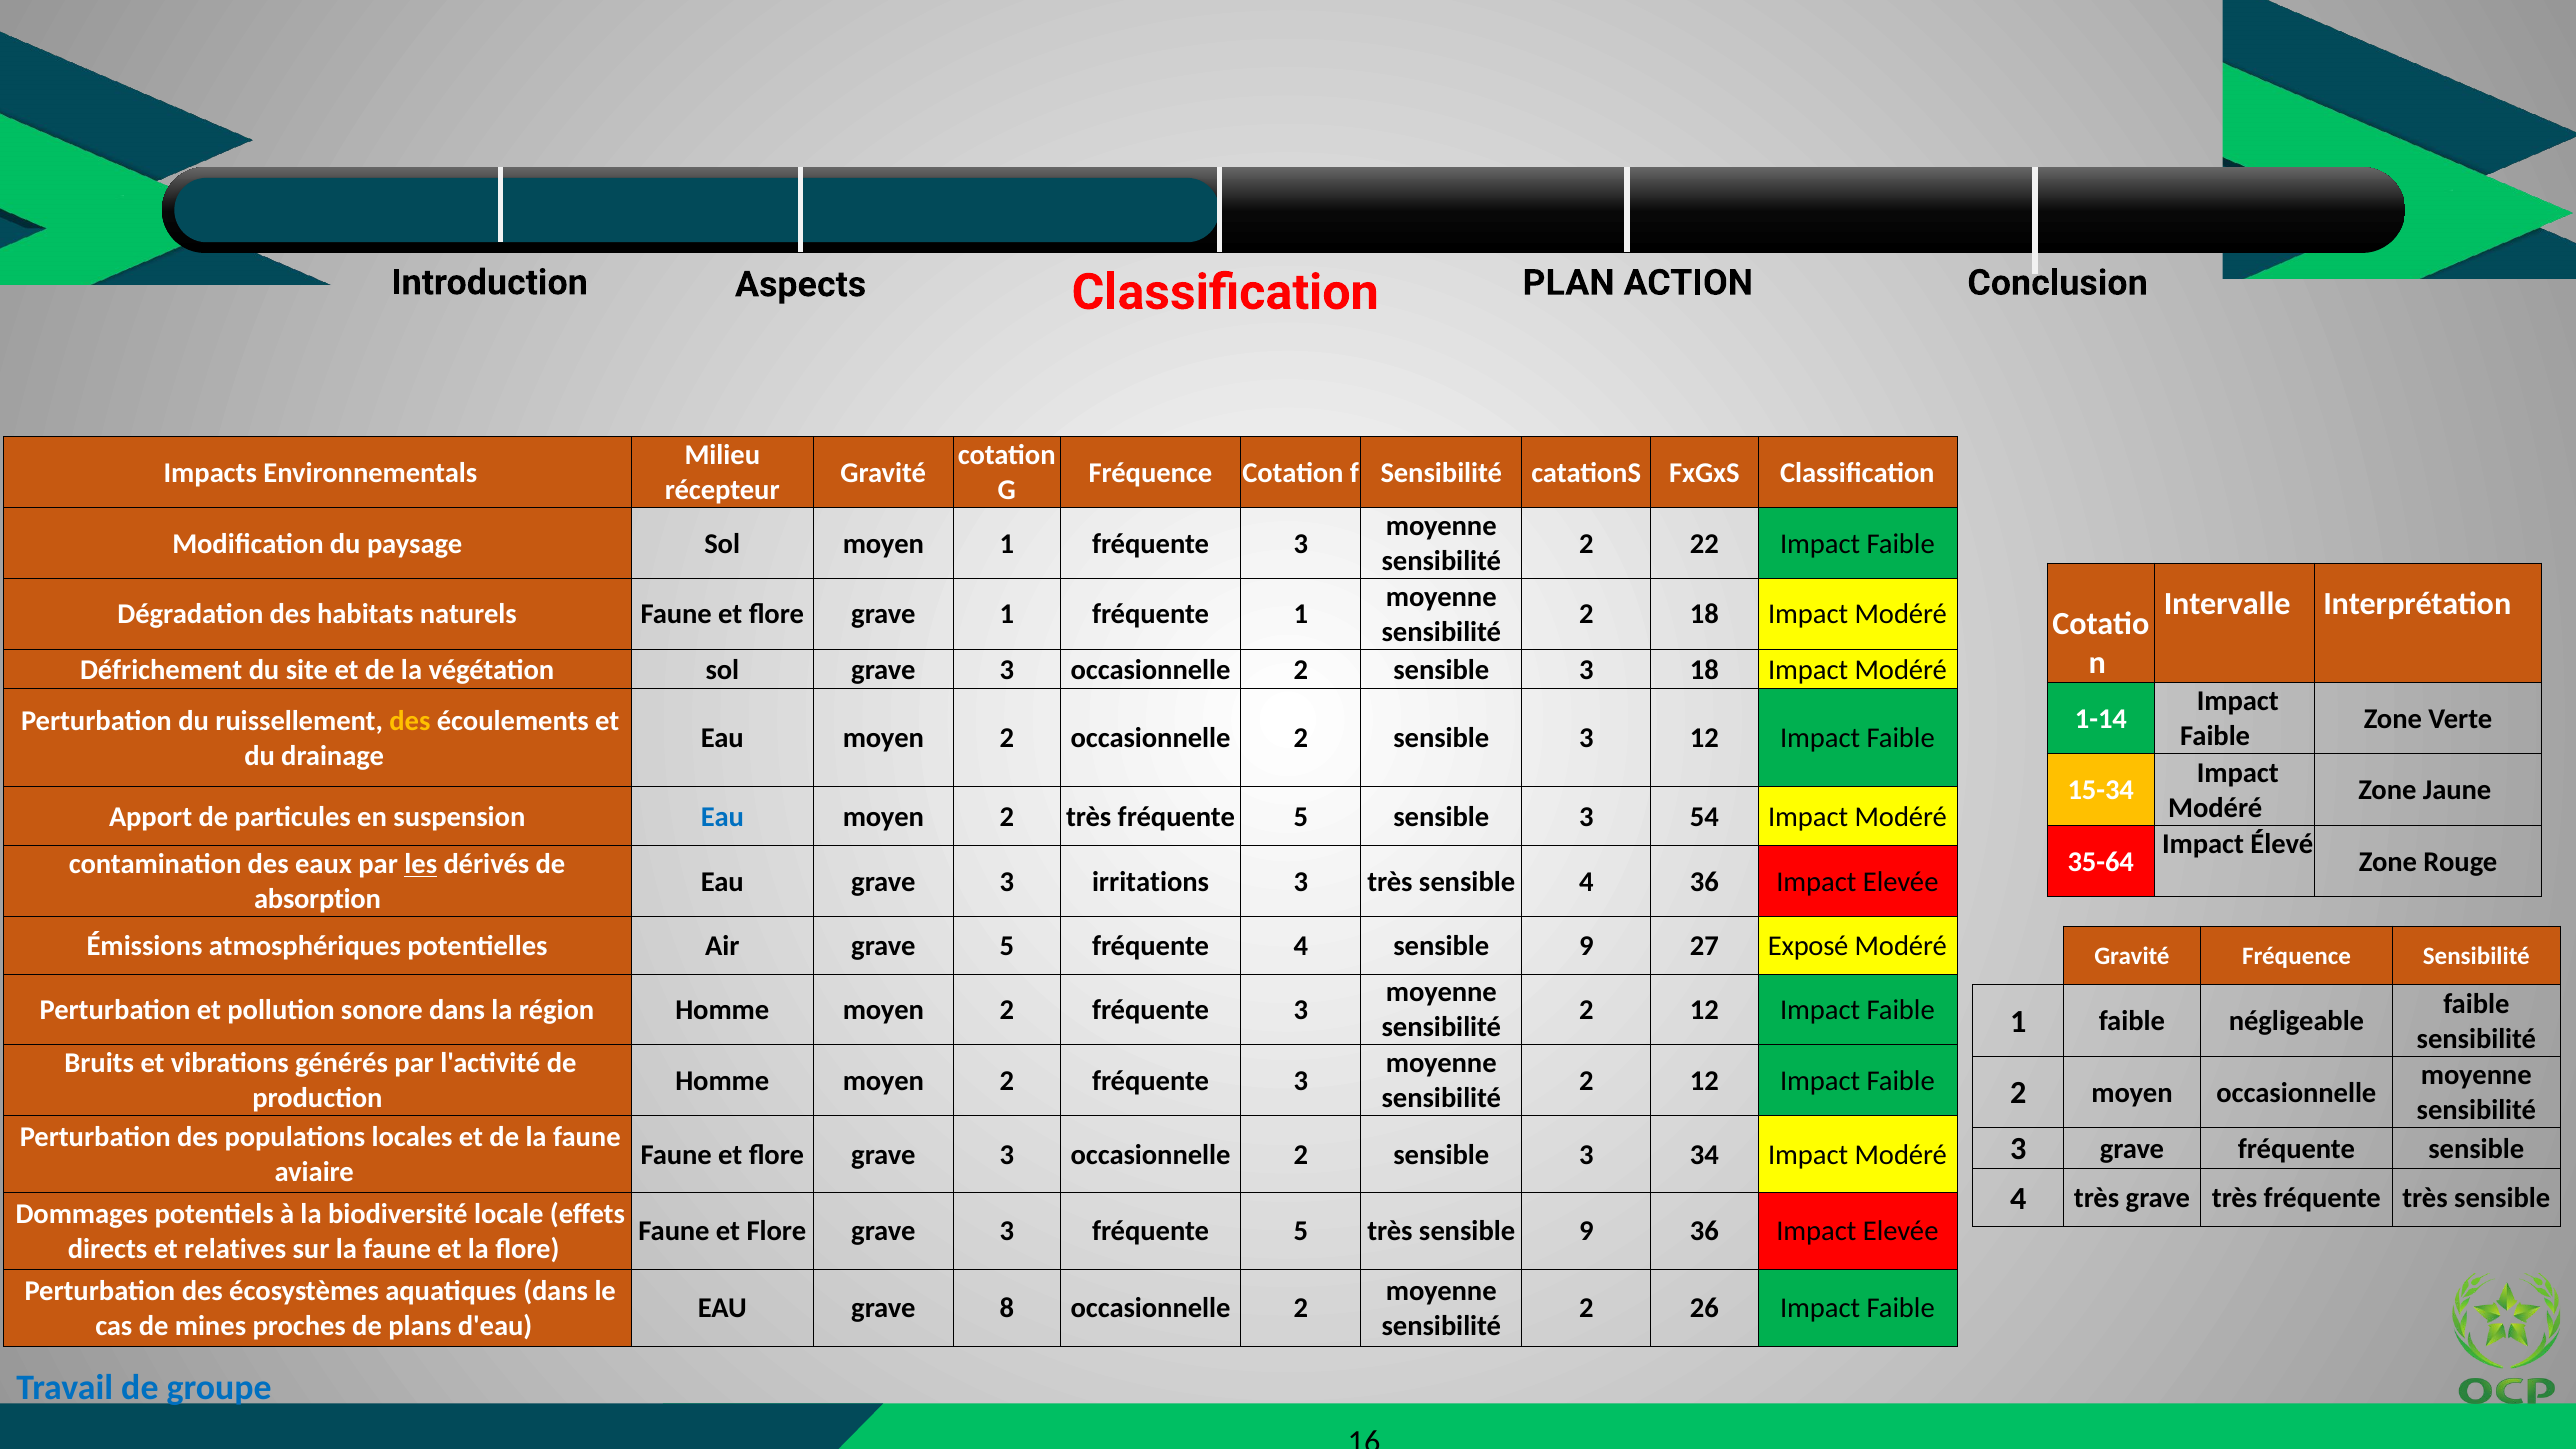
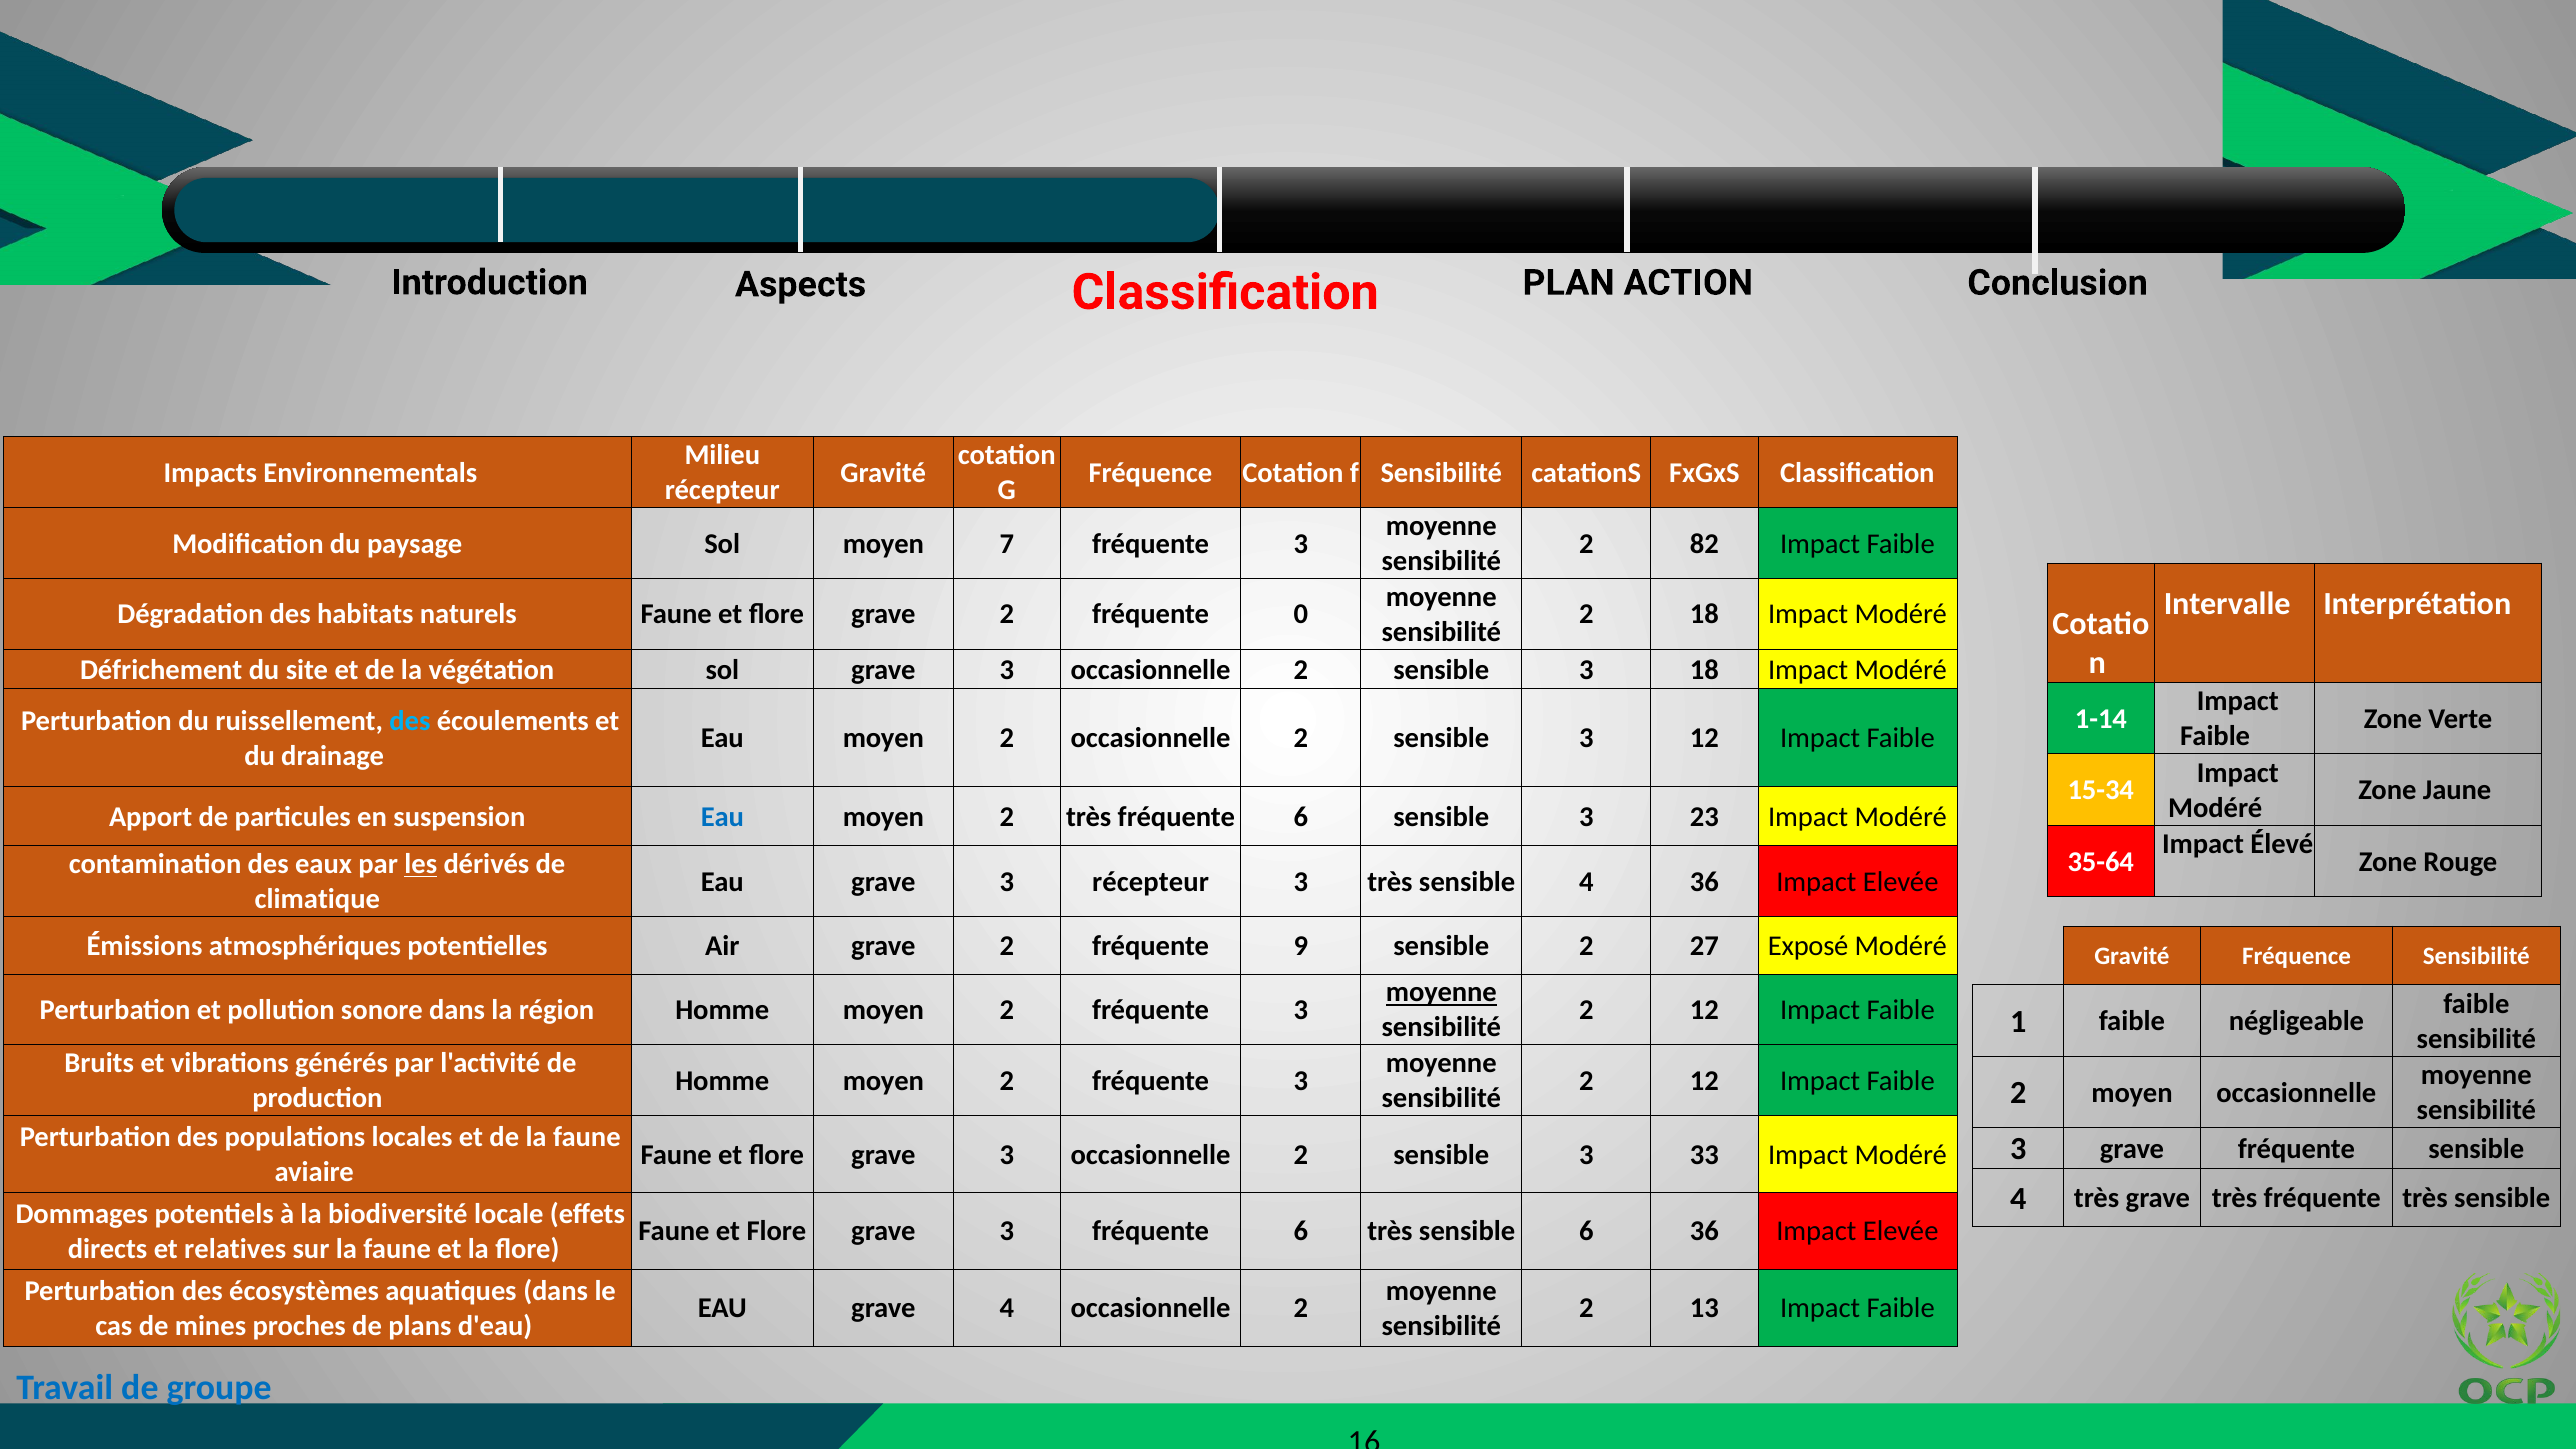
moyen 1: 1 -> 7
22: 22 -> 82
flore grave 1: 1 -> 2
fréquente 1: 1 -> 0
des at (410, 721) colour: yellow -> light blue
très fréquente 5: 5 -> 6
54: 54 -> 23
3 irritations: irritations -> récepteur
absorption: absorption -> climatique
Air grave 5: 5 -> 2
fréquente 4: 4 -> 9
9 at (1586, 946): 9 -> 2
moyenne at (1441, 993) underline: none -> present
34: 34 -> 33
3 fréquente 5: 5 -> 6
très sensible 9: 9 -> 6
grave 8: 8 -> 4
26: 26 -> 13
